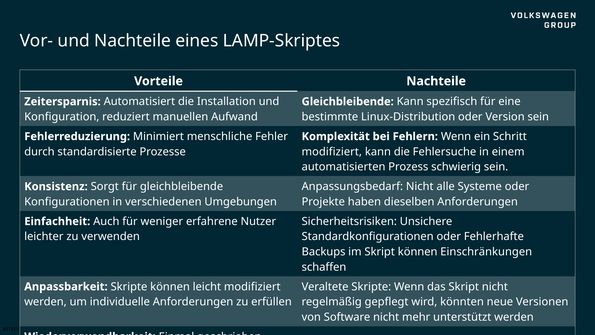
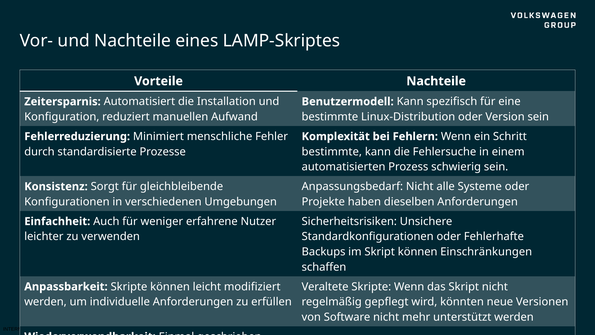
Gleichbleibende at (348, 102): Gleichbleibende -> Benutzermodell
modifiziert at (332, 152): modifiziert -> bestimmte
